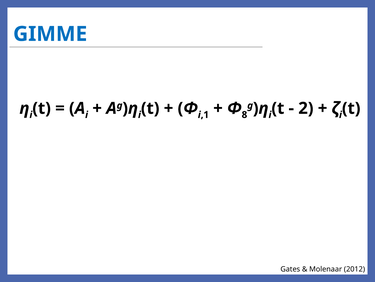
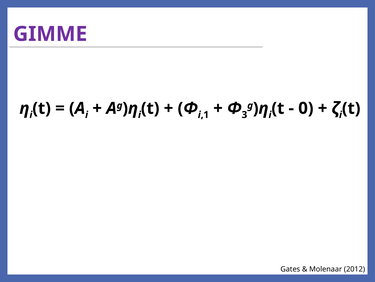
GIMME colour: blue -> purple
2: 2 -> 0
8: 8 -> 3
